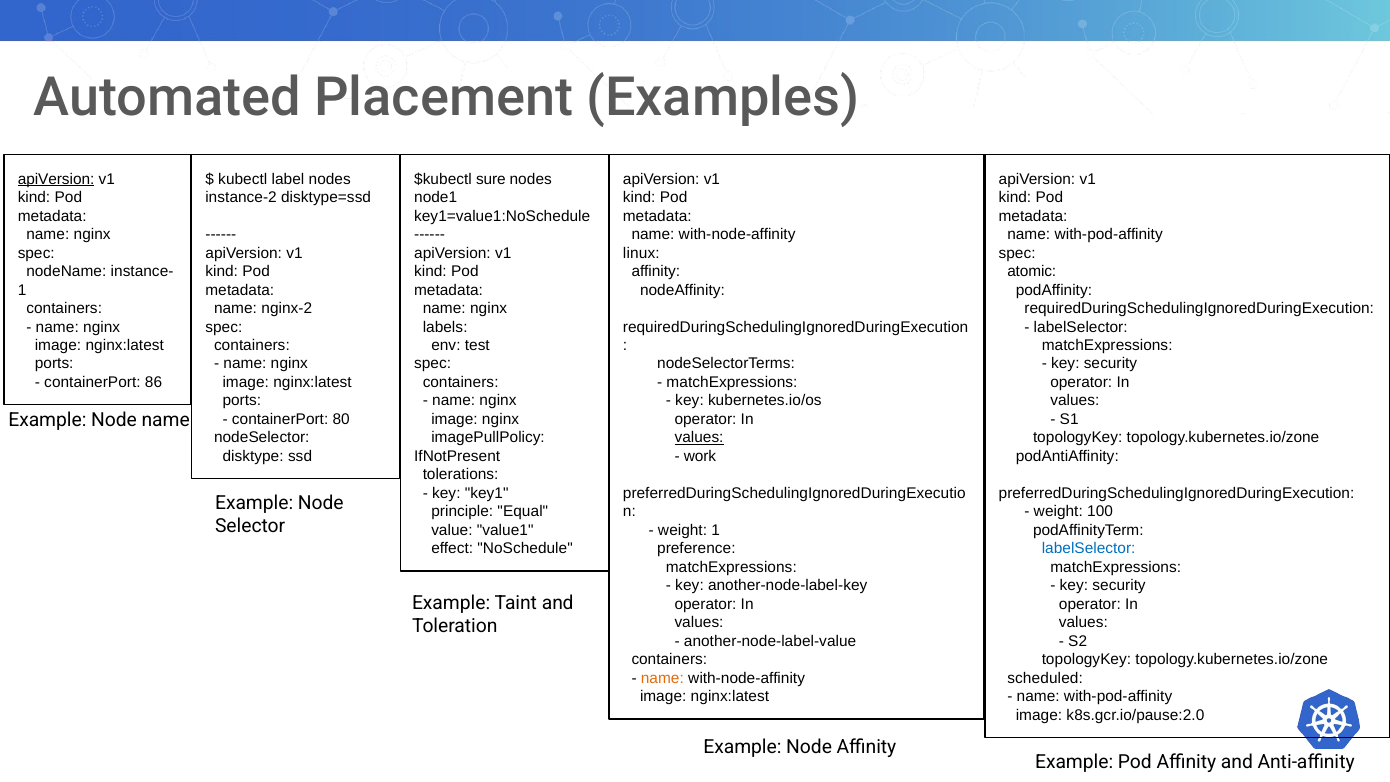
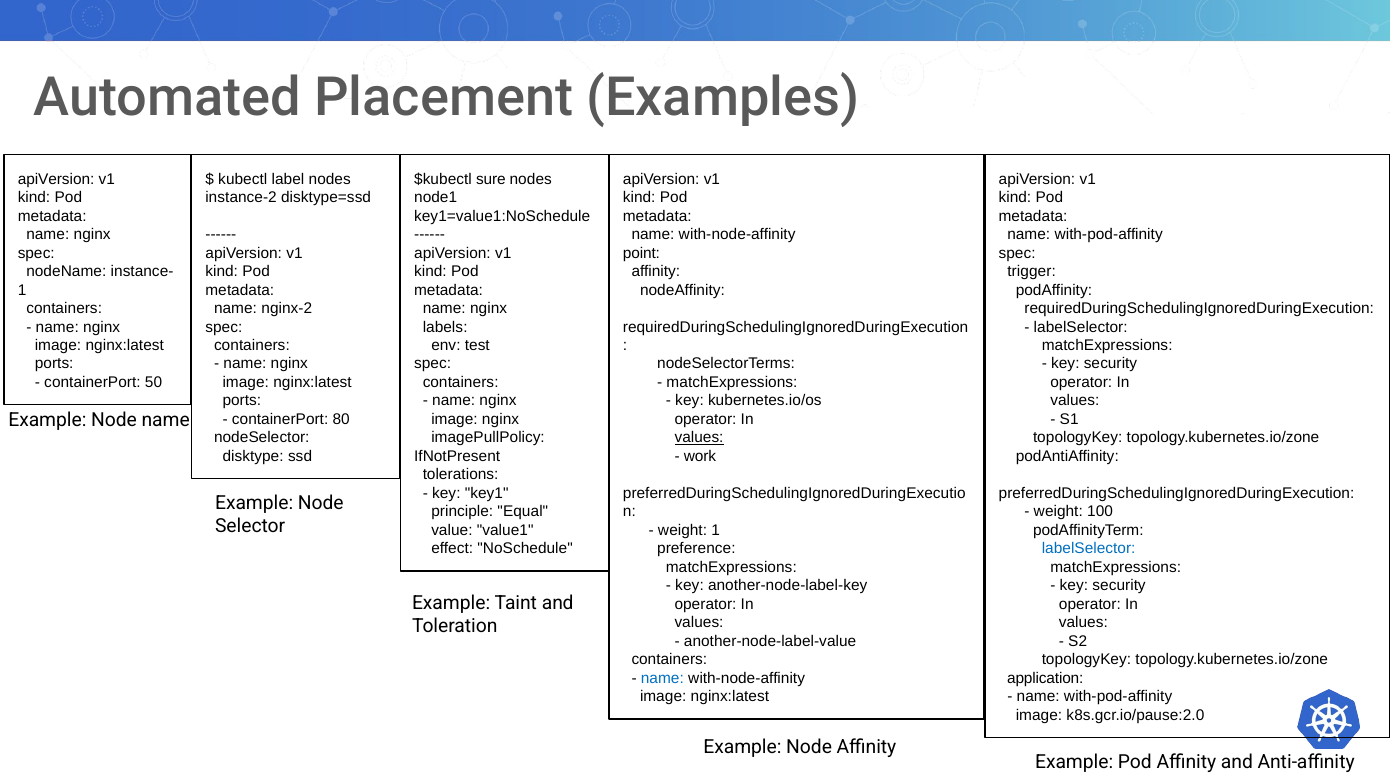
apiVersion at (56, 179) underline: present -> none
linux: linux -> point
atomic: atomic -> trigger
86: 86 -> 50
name at (662, 678) colour: orange -> blue
scheduled: scheduled -> application
